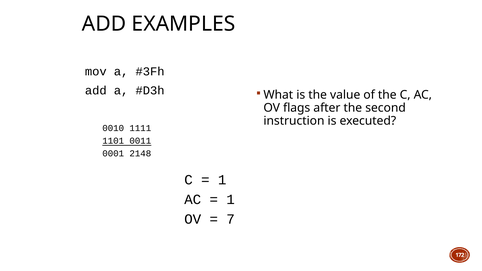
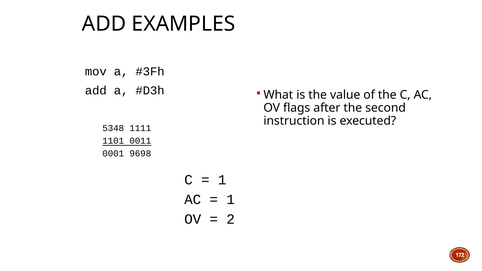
0010: 0010 -> 5348
2148: 2148 -> 9698
7: 7 -> 2
